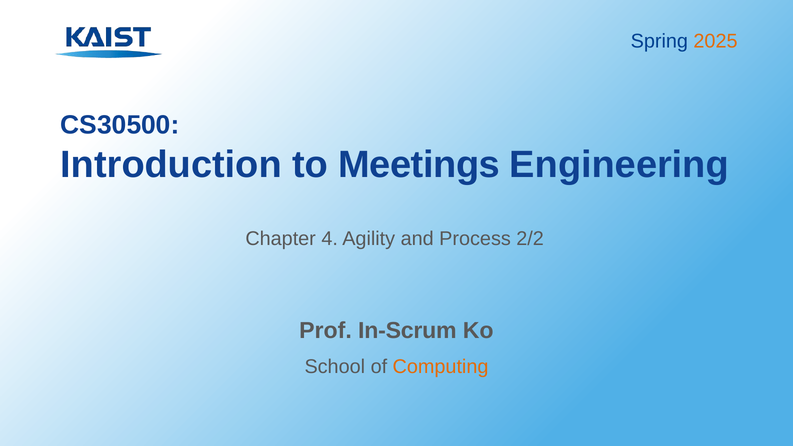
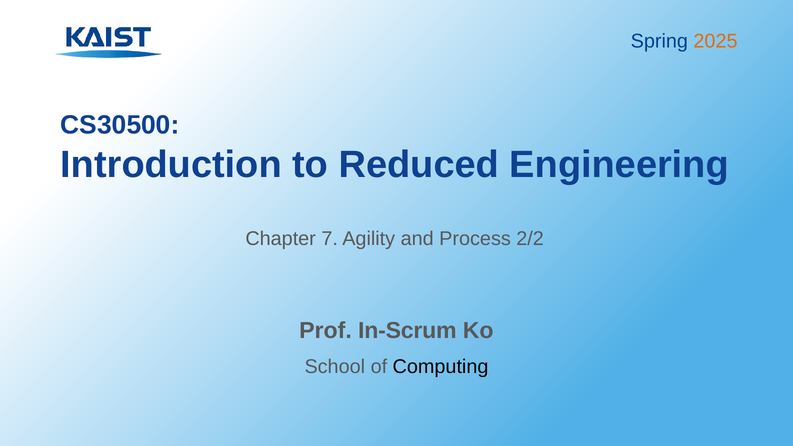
Meetings: Meetings -> Reduced
4: 4 -> 7
Computing colour: orange -> black
